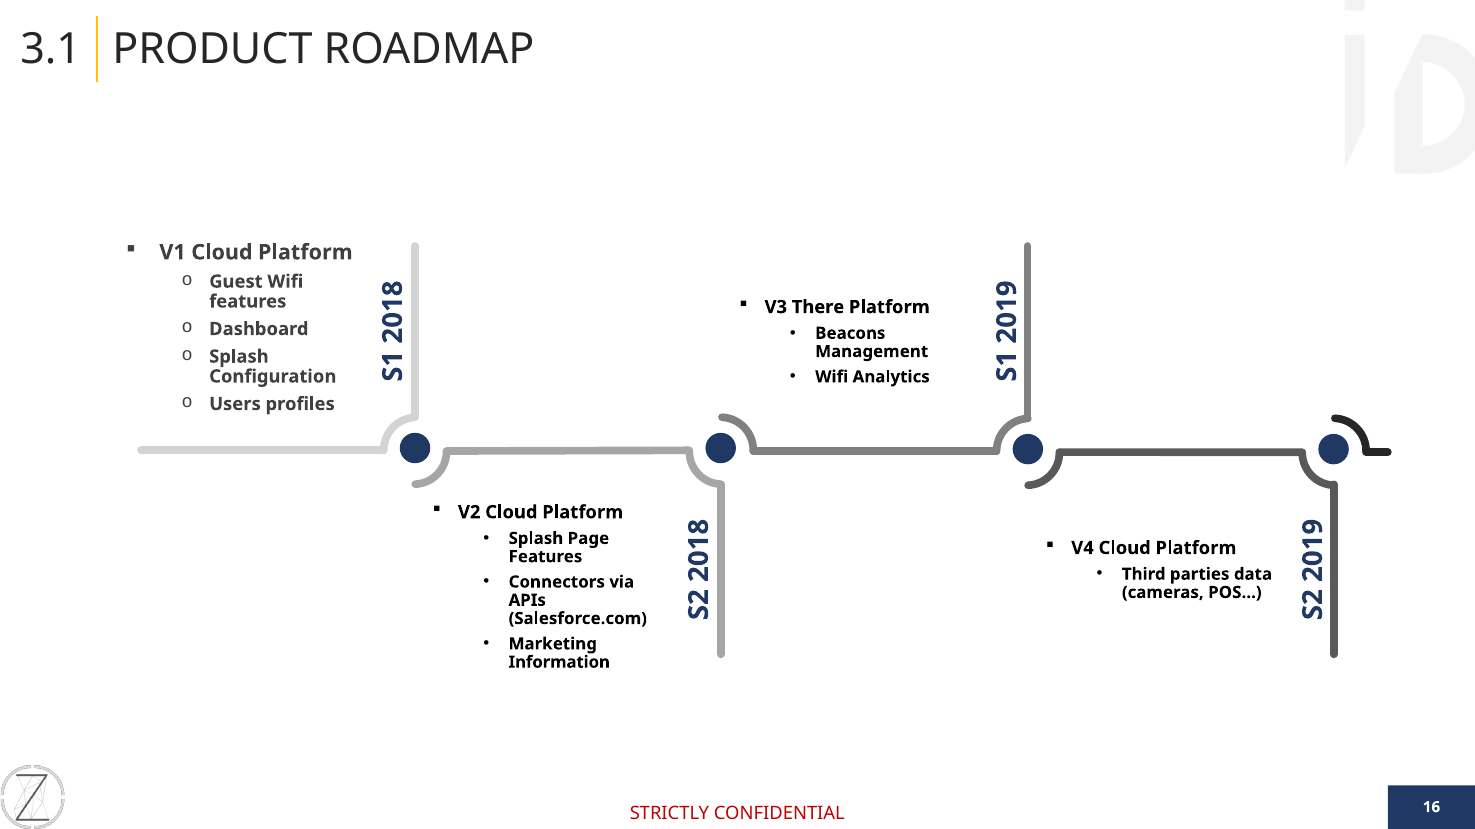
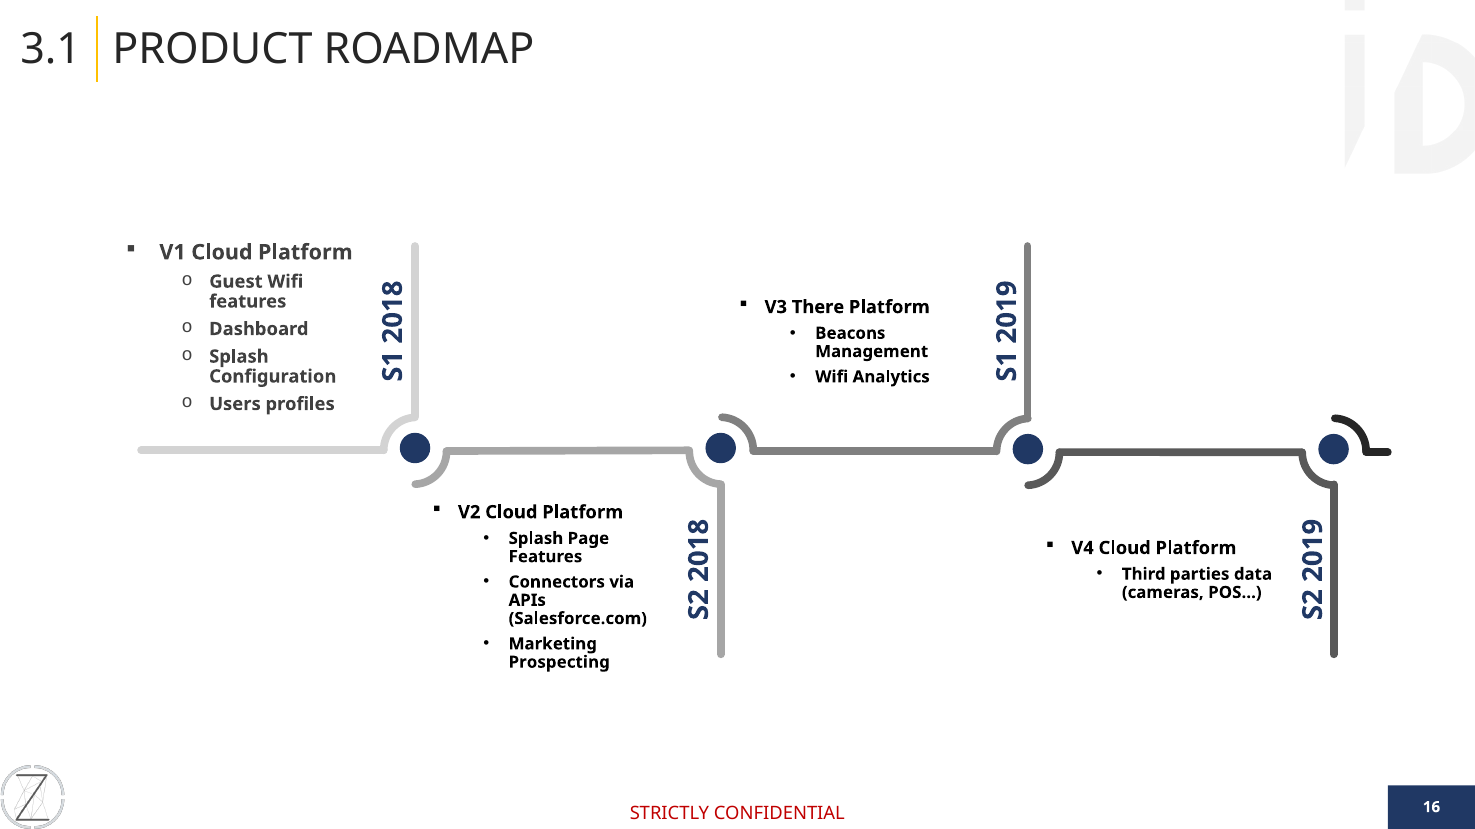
Information: Information -> Prospecting
